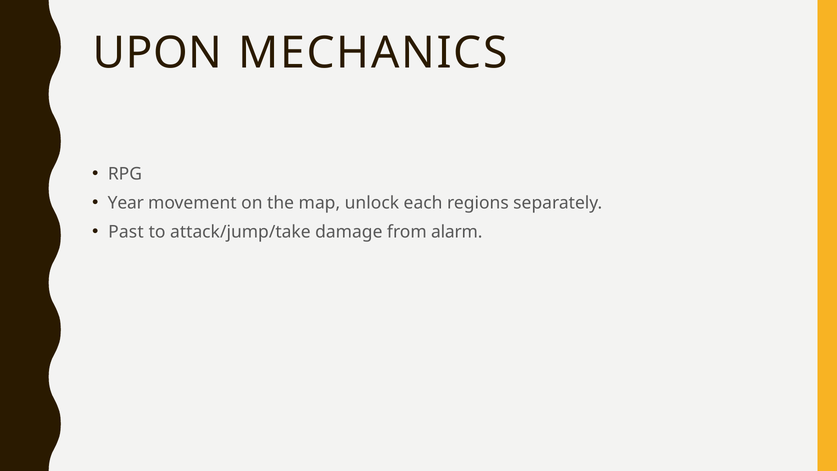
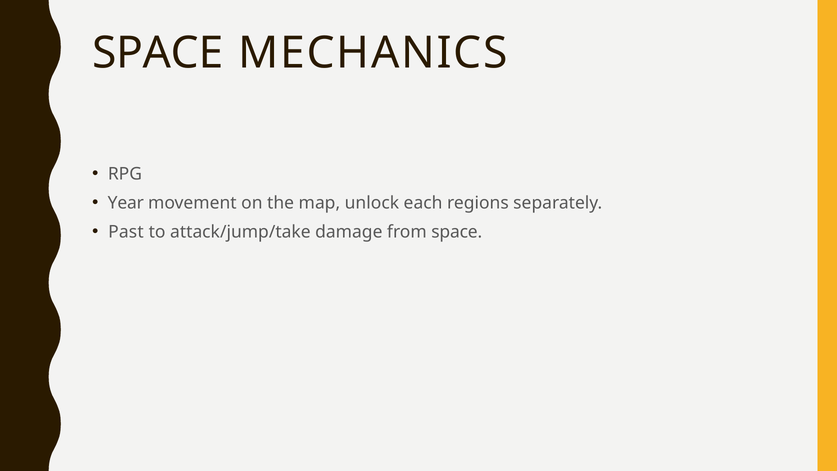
UPON at (157, 53): UPON -> SPACE
from alarm: alarm -> space
